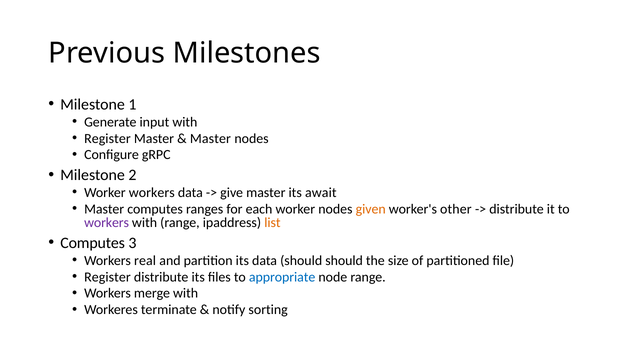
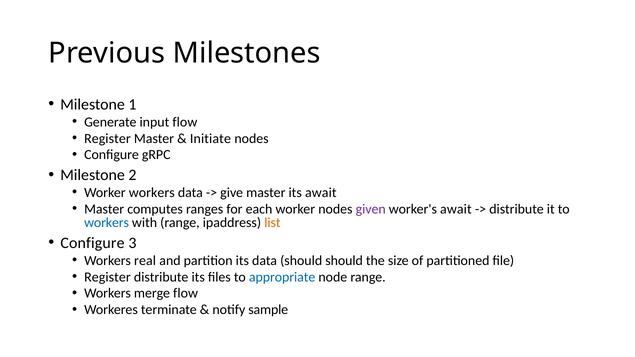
input with: with -> flow
Master at (210, 139): Master -> Initiate
given colour: orange -> purple
worker's other: other -> await
workers at (107, 223) colour: purple -> blue
Computes at (93, 243): Computes -> Configure
merge with: with -> flow
sorting: sorting -> sample
